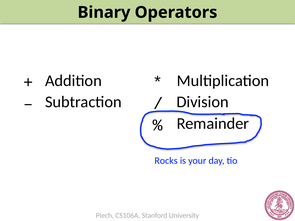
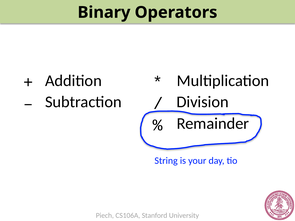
Rocks: Rocks -> String
